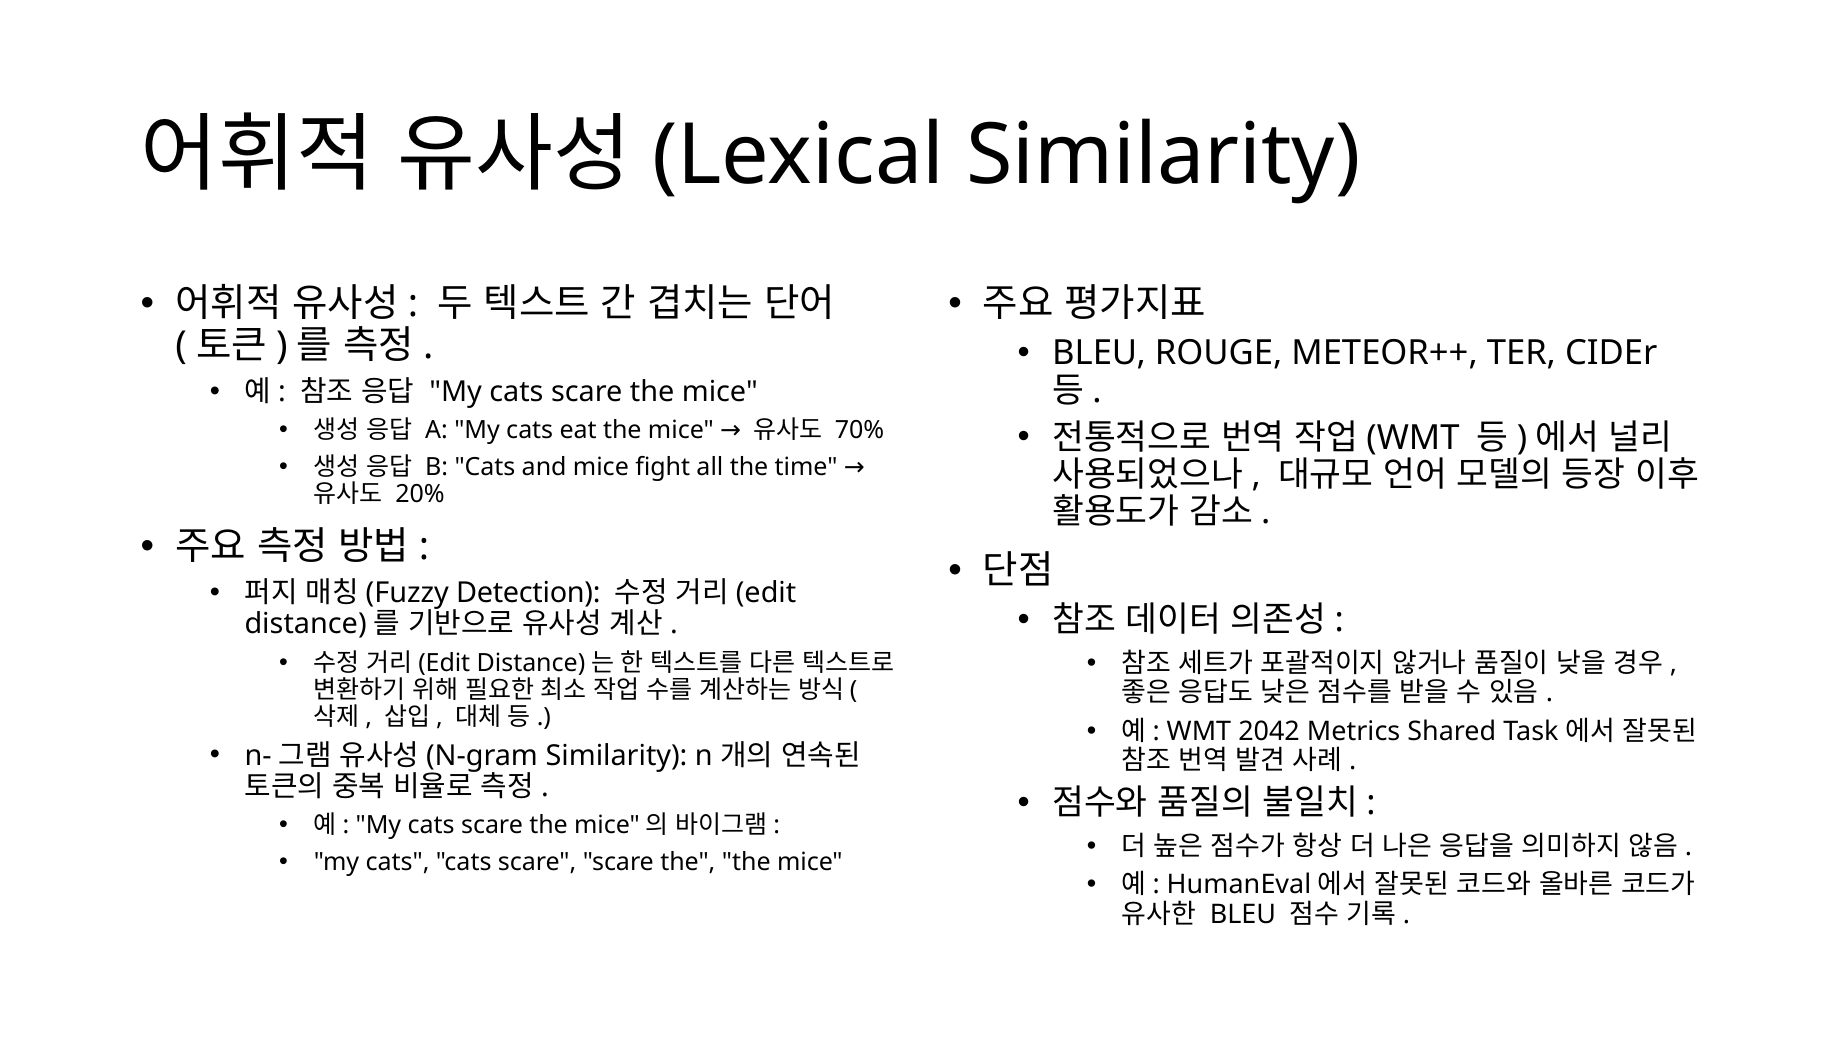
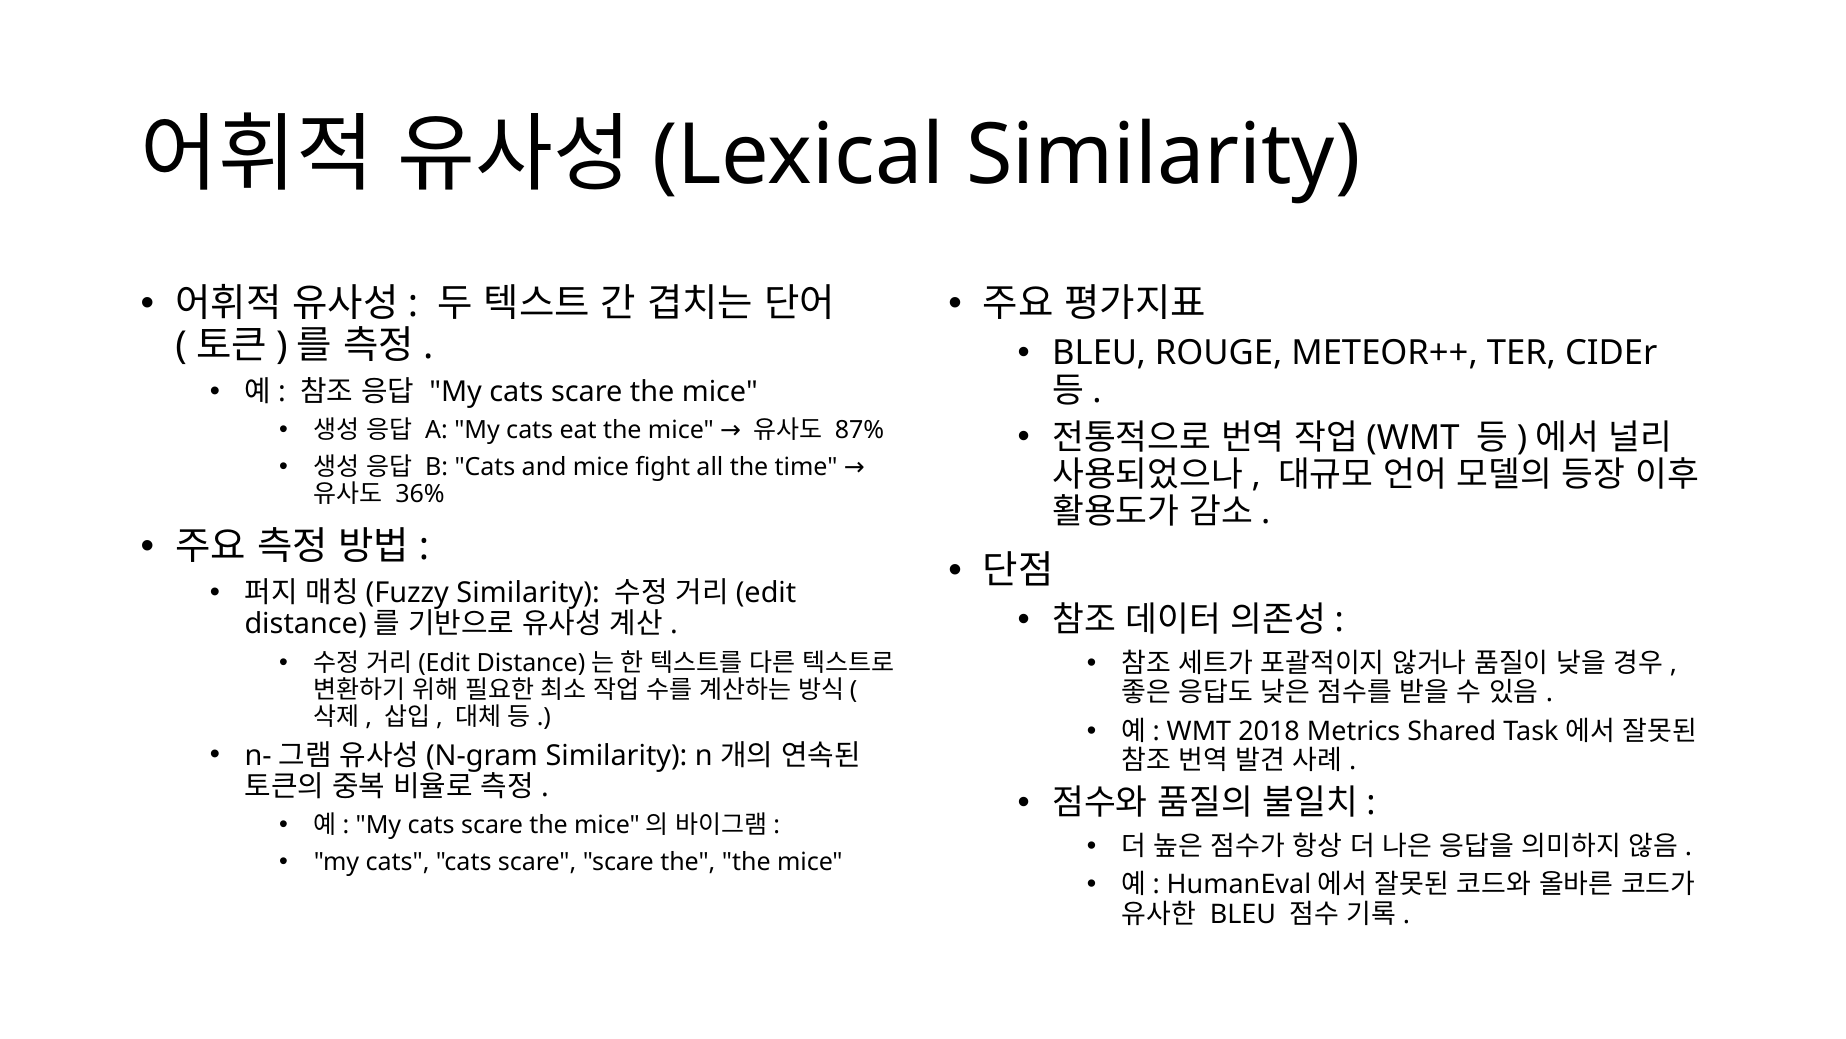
70%: 70% -> 87%
20%: 20% -> 36%
Detection at (528, 593): Detection -> Similarity
2042: 2042 -> 2018
